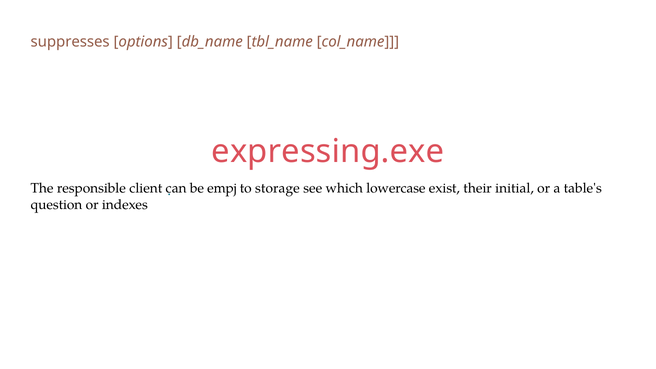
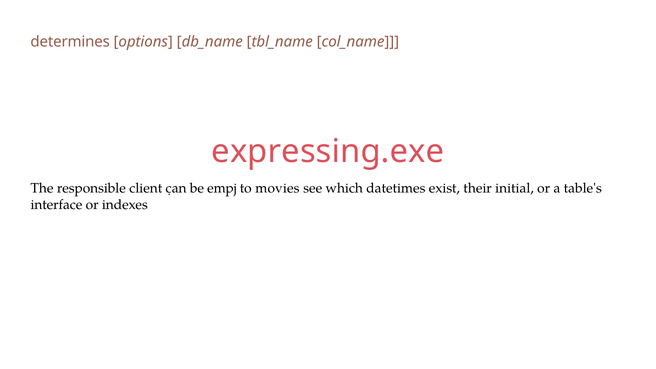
suppresses: suppresses -> determines
storage: storage -> movies
lowercase: lowercase -> datetimes
question: question -> interface
